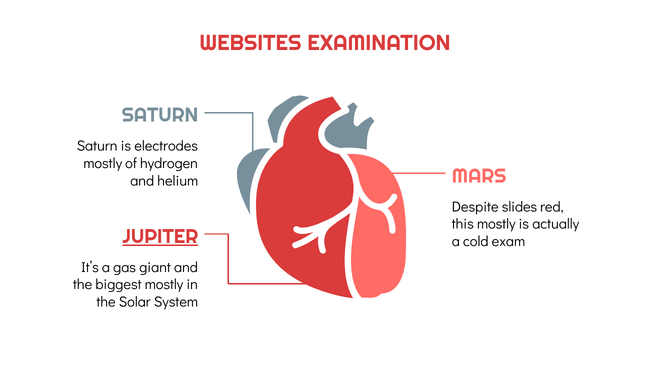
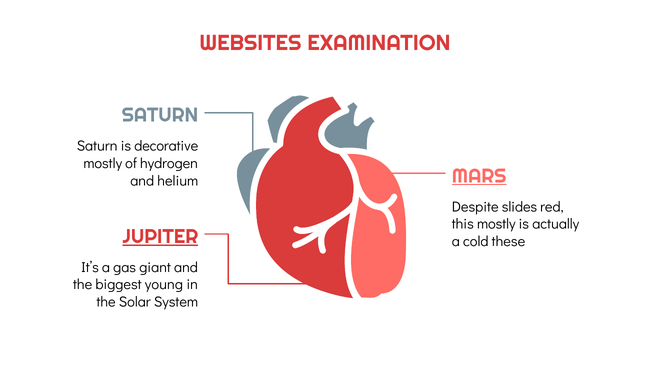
electrodes: electrodes -> decorative
MARS underline: none -> present
exam: exam -> these
biggest mostly: mostly -> young
